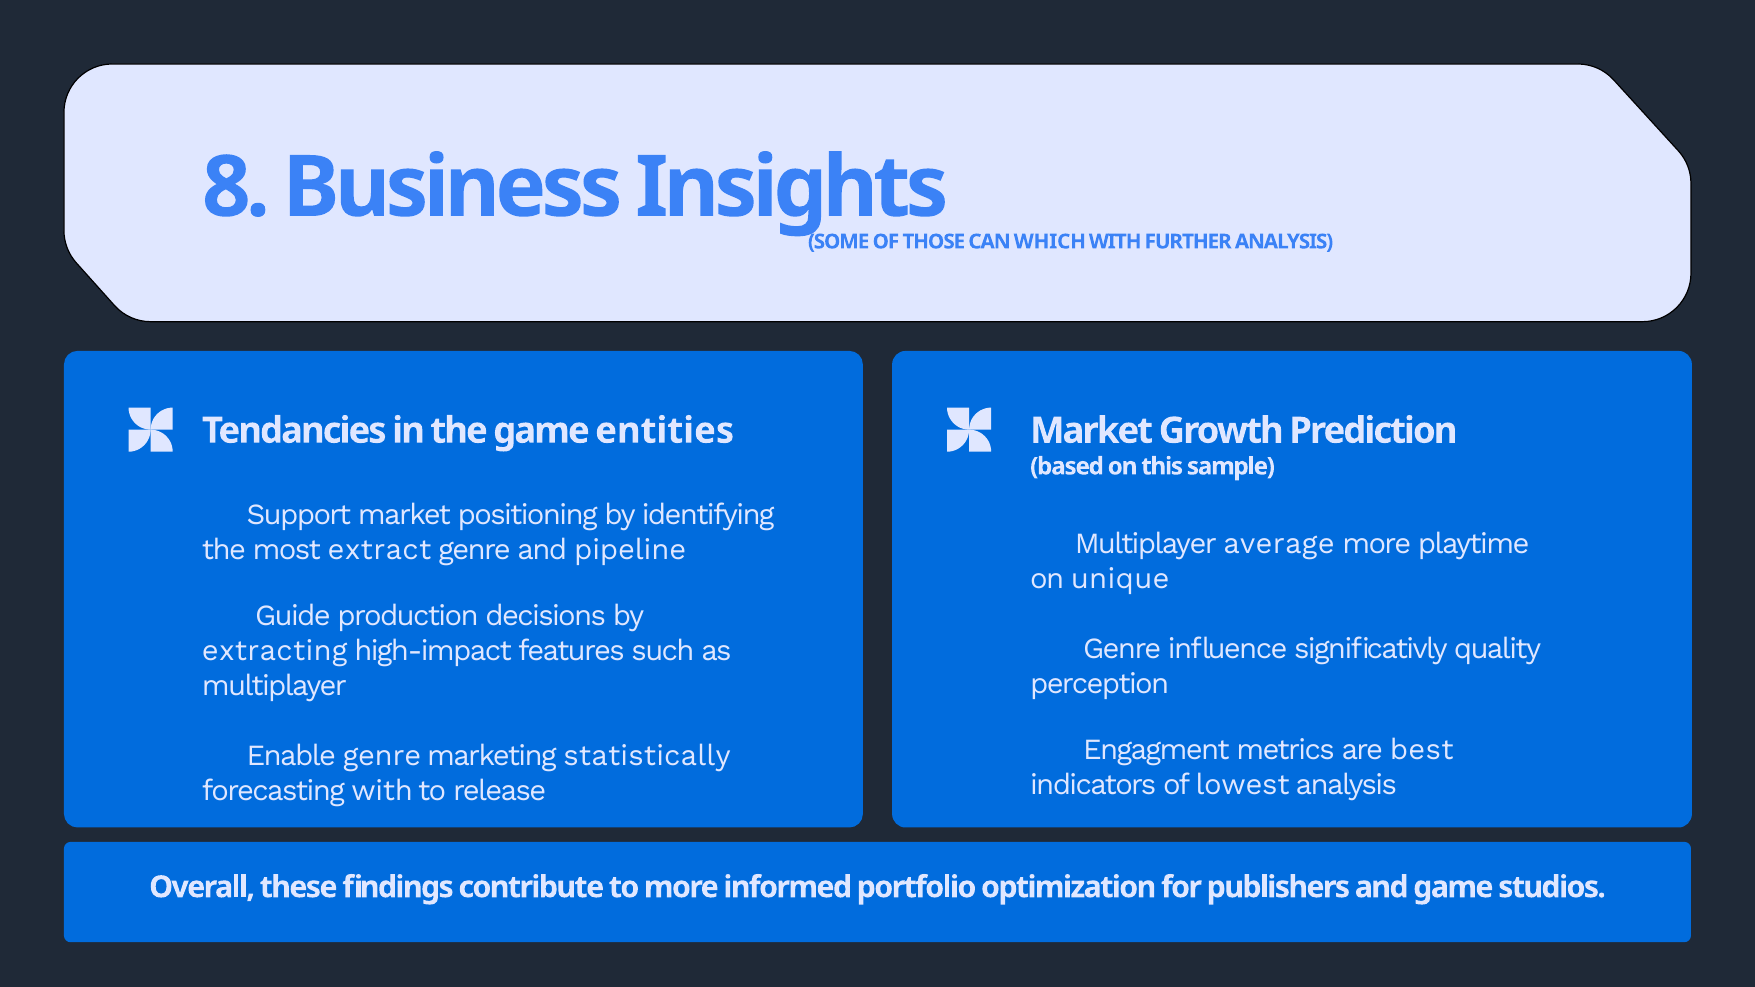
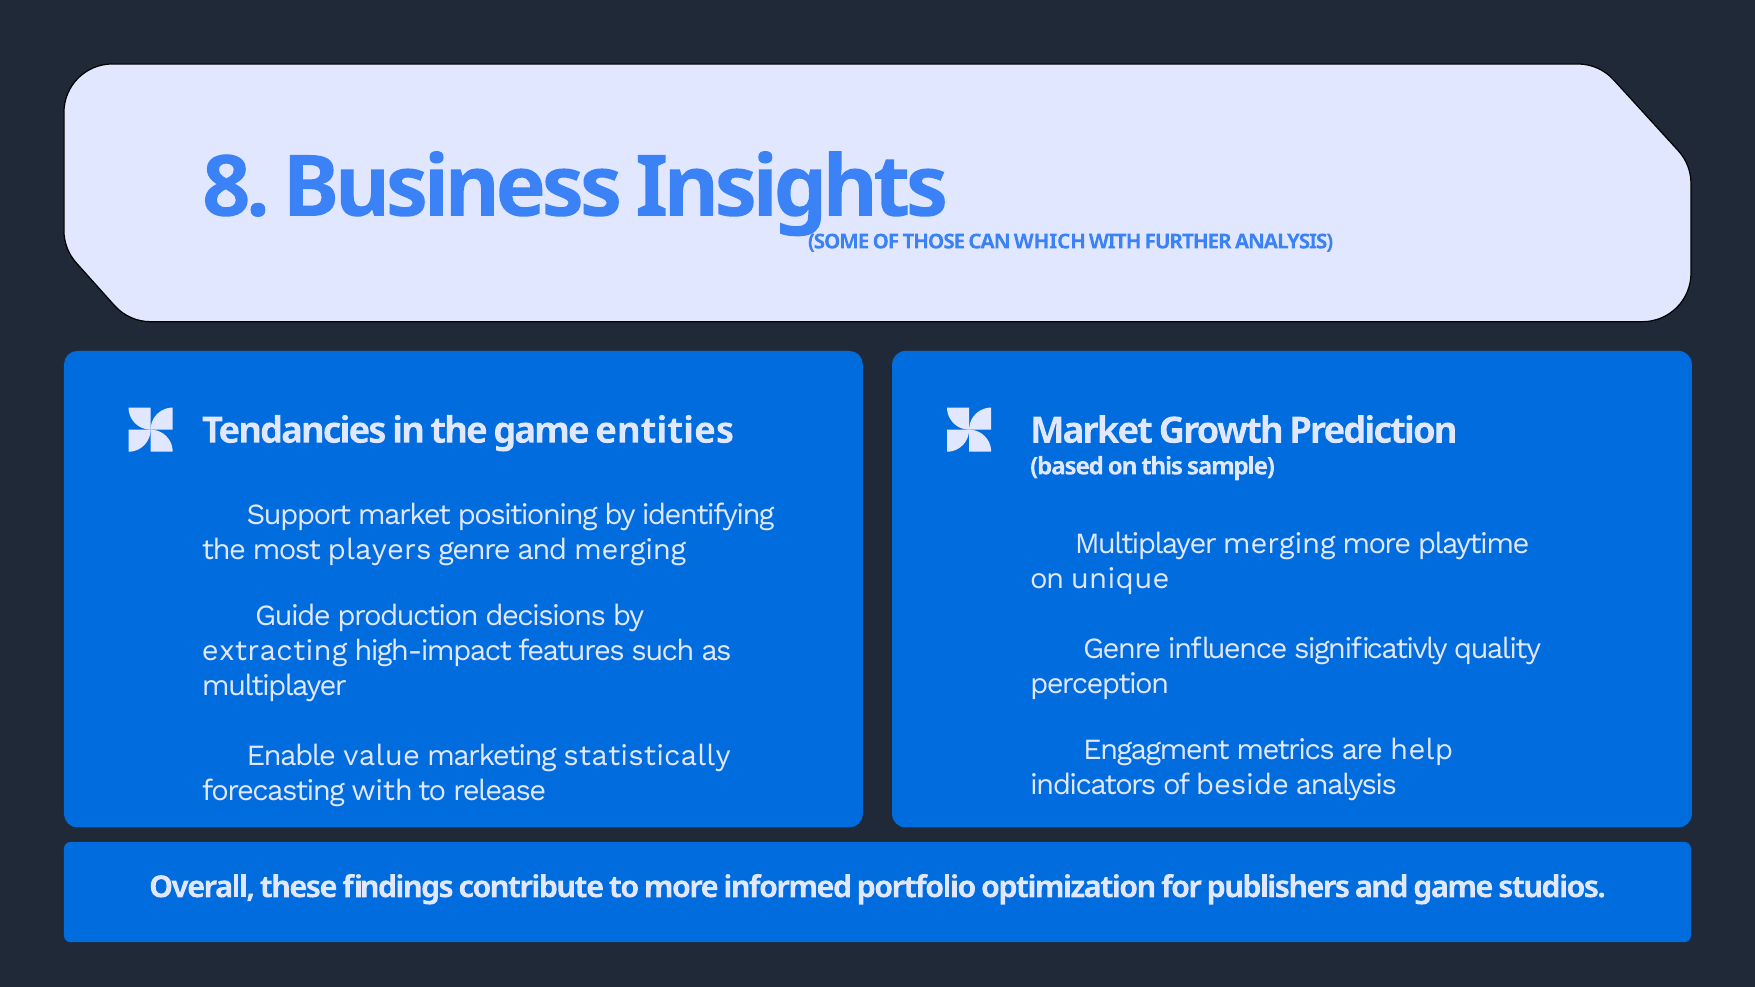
Multiplayer average: average -> merging
extract: extract -> players
and pipeline: pipeline -> merging
best: best -> help
Enable genre: genre -> value
lowest: lowest -> beside
